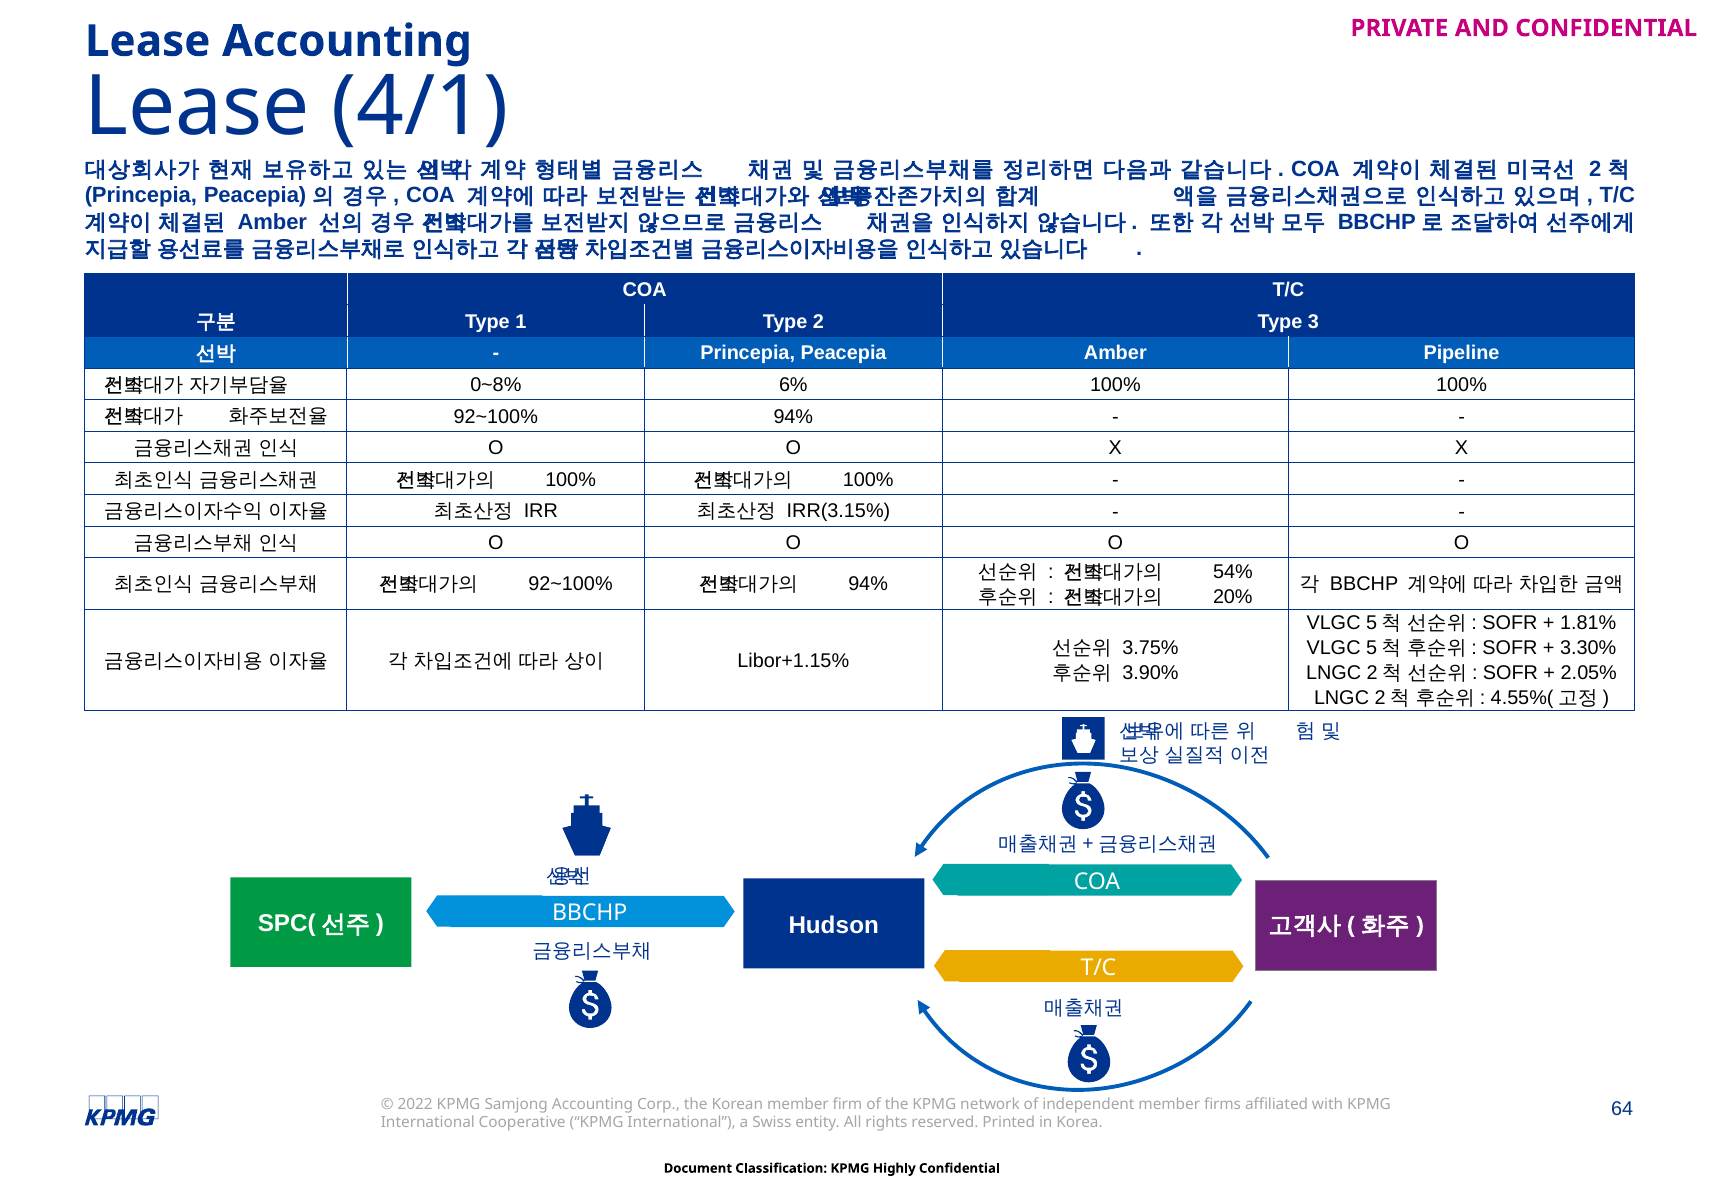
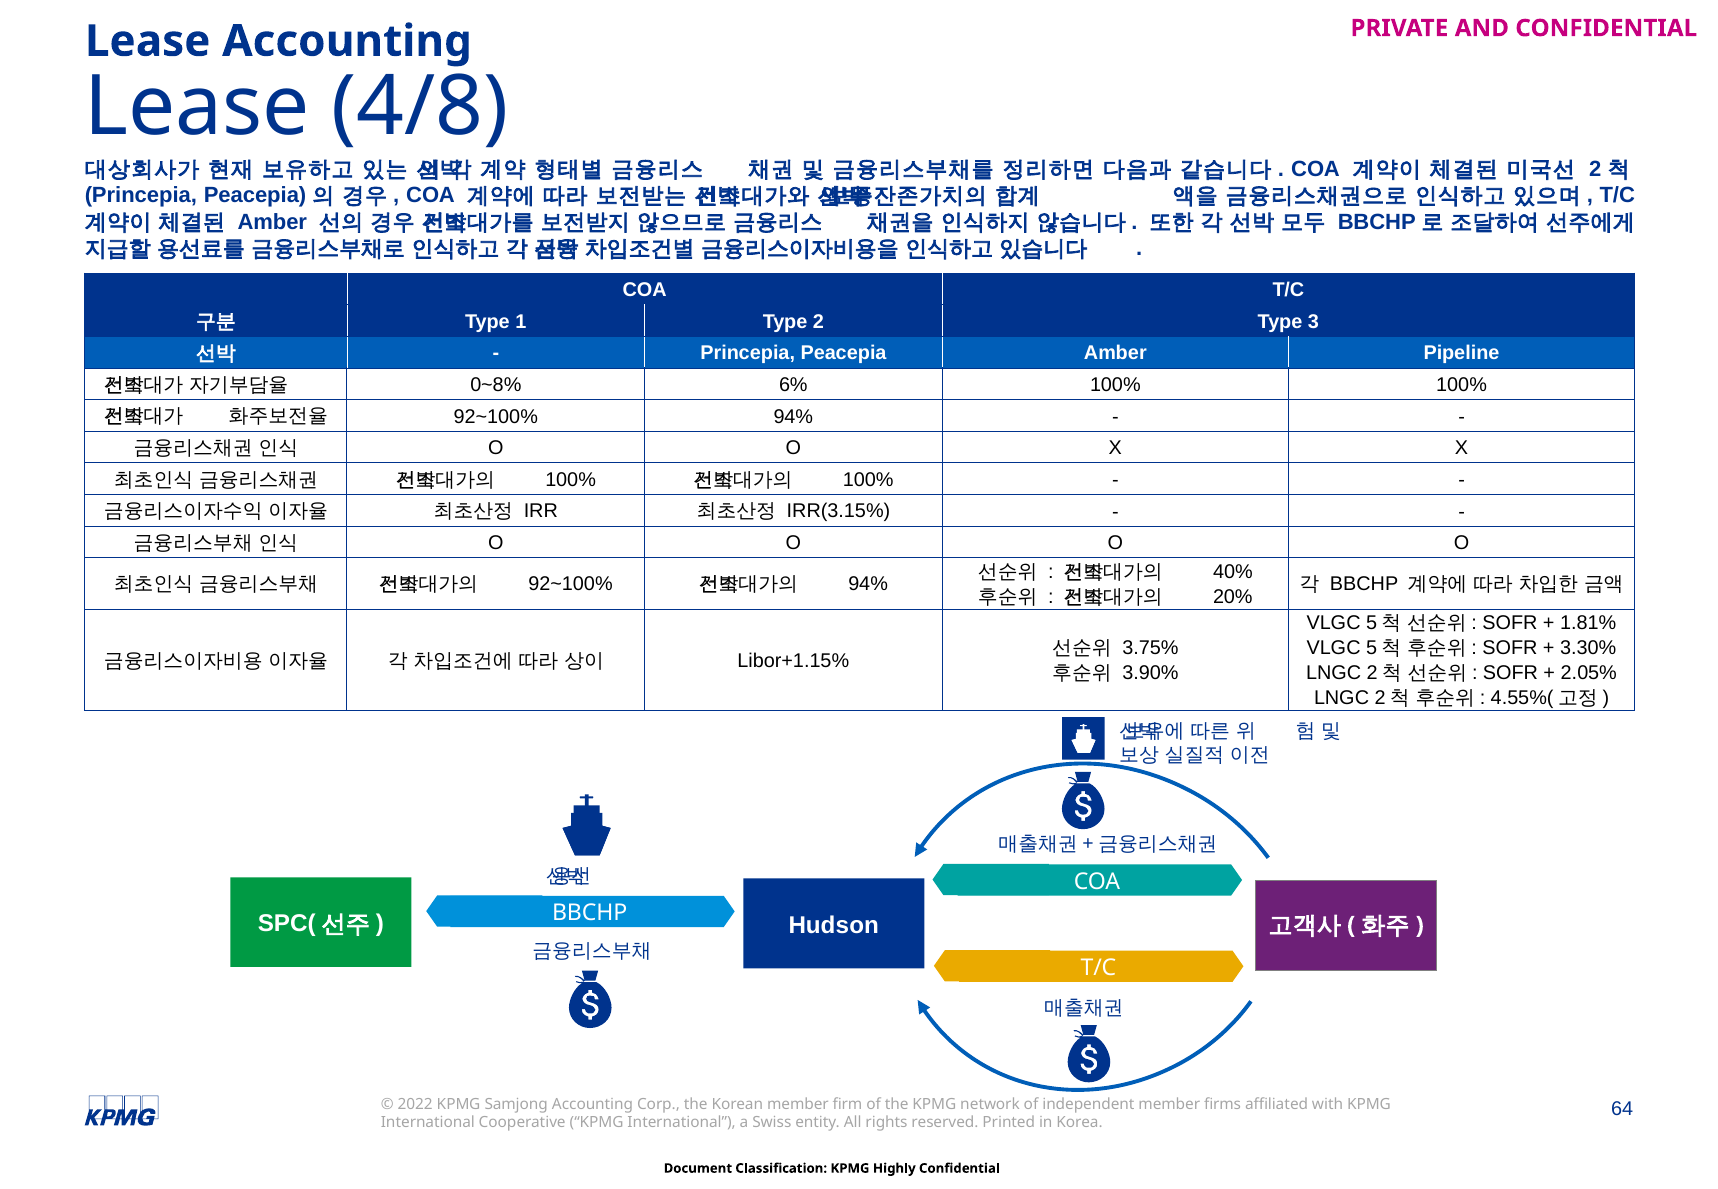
4/1: 4/1 -> 4/8
54%: 54% -> 40%
